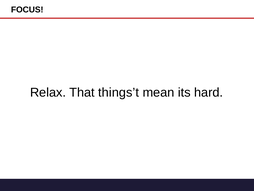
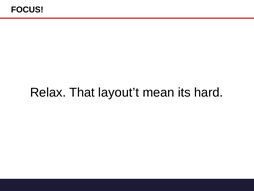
things’t: things’t -> layout’t
